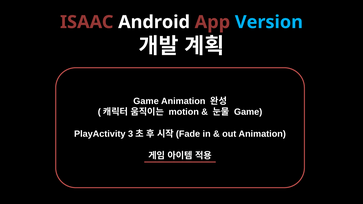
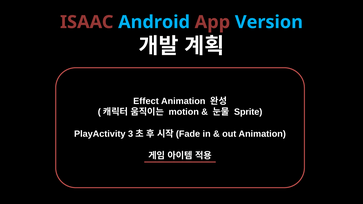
Android colour: white -> light blue
Game at (146, 101): Game -> Effect
Game at (248, 112): Game -> Sprite
